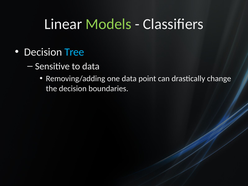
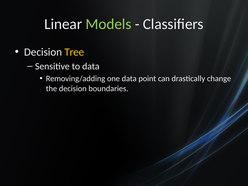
Tree colour: light blue -> yellow
